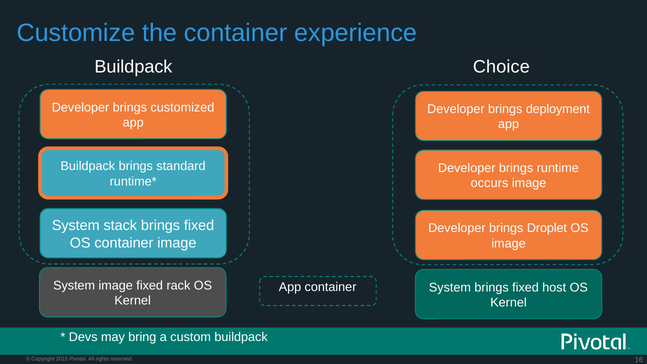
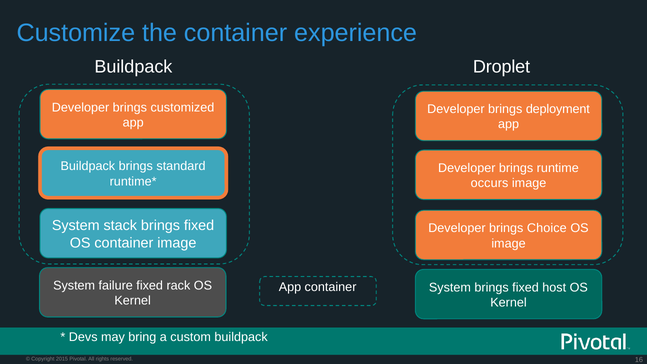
Choice: Choice -> Droplet
Droplet: Droplet -> Choice
System image: image -> failure
